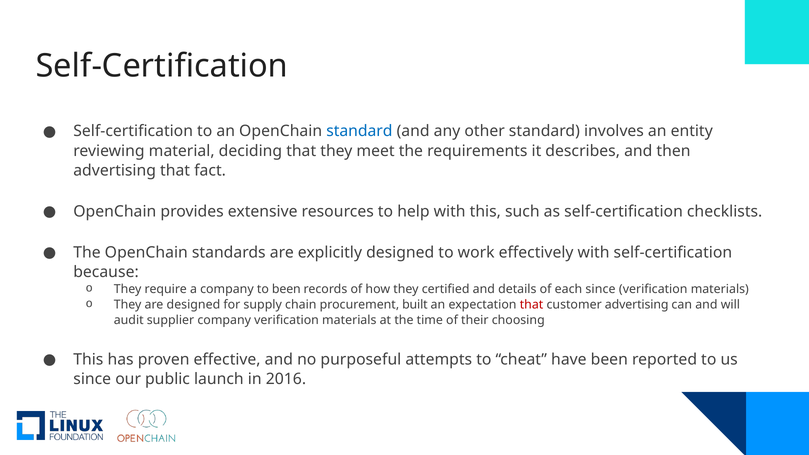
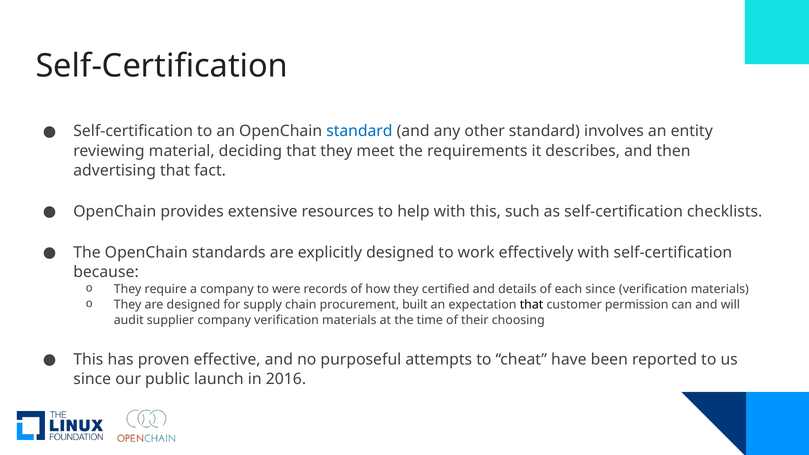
to been: been -> were
that at (532, 305) colour: red -> black
customer advertising: advertising -> permission
